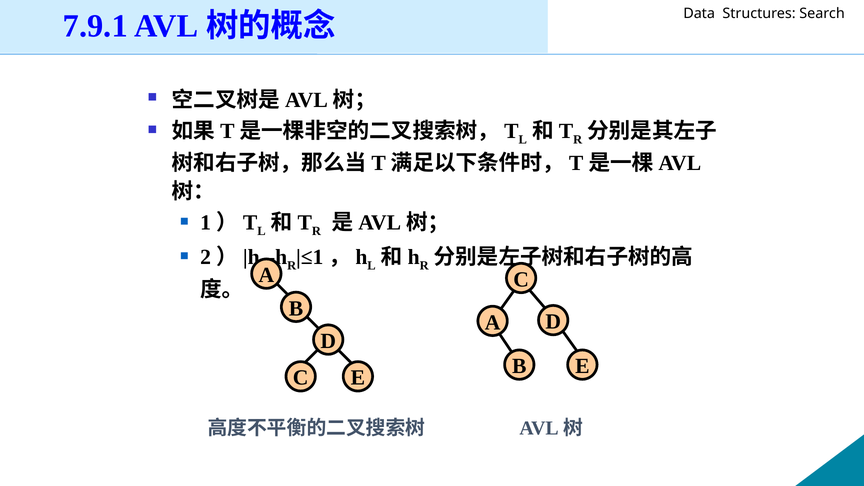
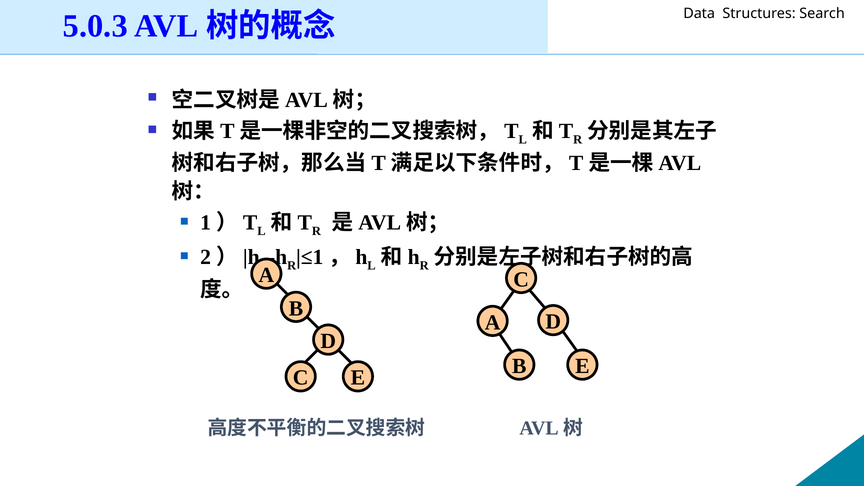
7.9.1: 7.9.1 -> 5.0.3
